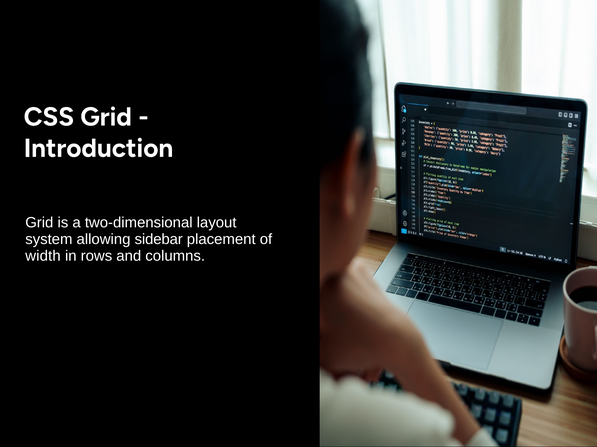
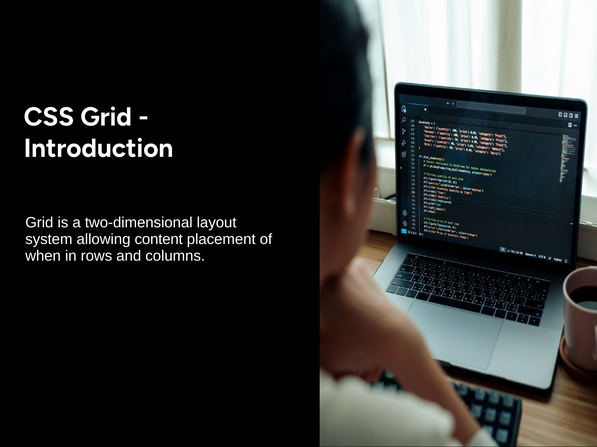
sidebar: sidebar -> content
width: width -> when
